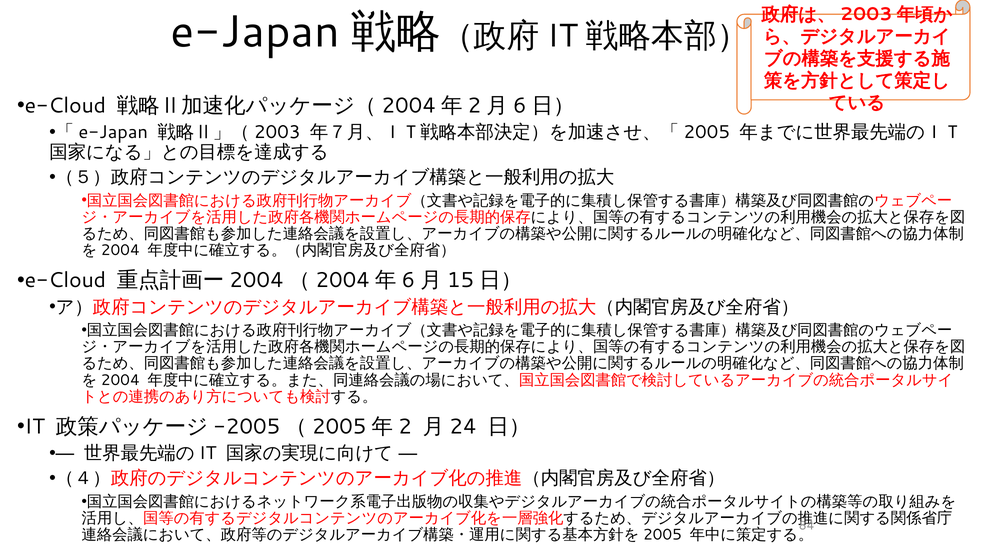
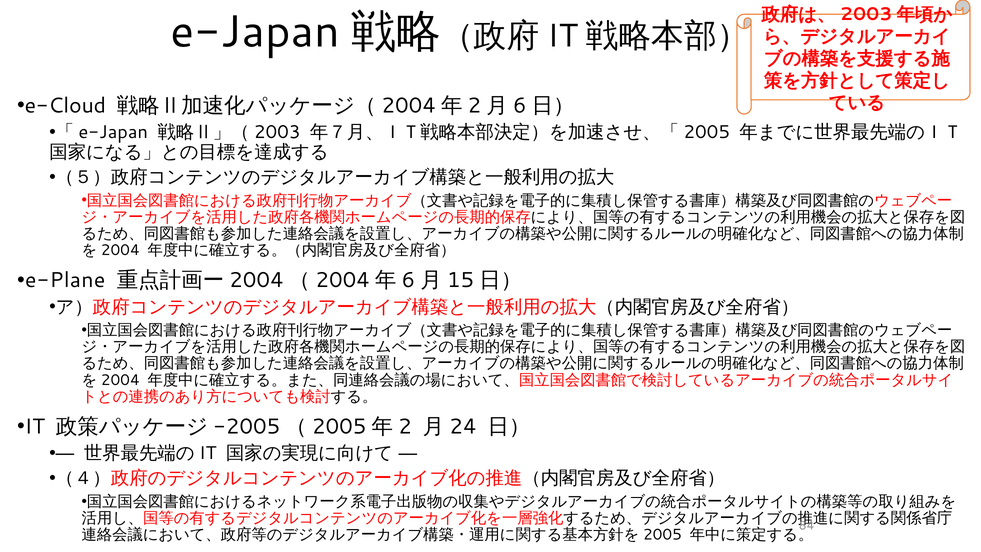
e-Cloud at (65, 280): e-Cloud -> e-Plane
